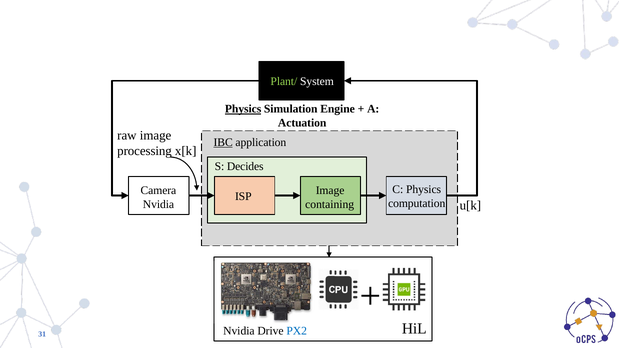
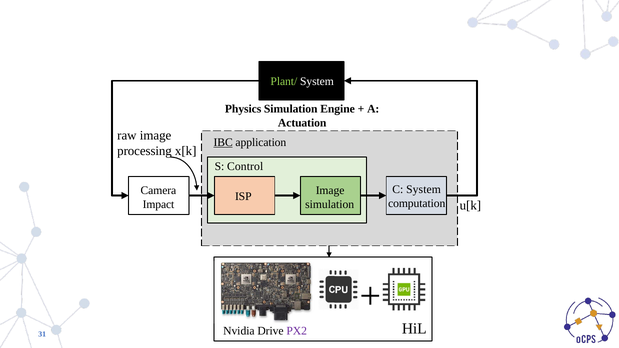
Physics at (243, 109) underline: present -> none
Decides: Decides -> Control
C Physics: Physics -> System
Nvidia at (158, 205): Nvidia -> Impact
containing at (330, 205): containing -> simulation
PX2 colour: blue -> purple
